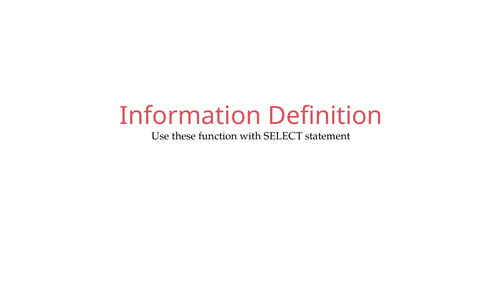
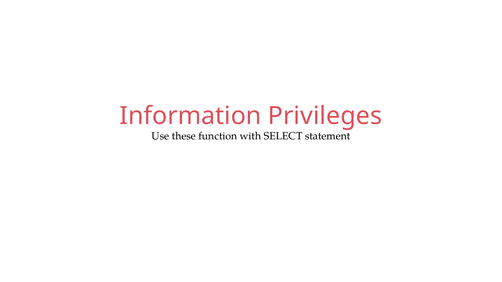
Definition: Definition -> Privileges
